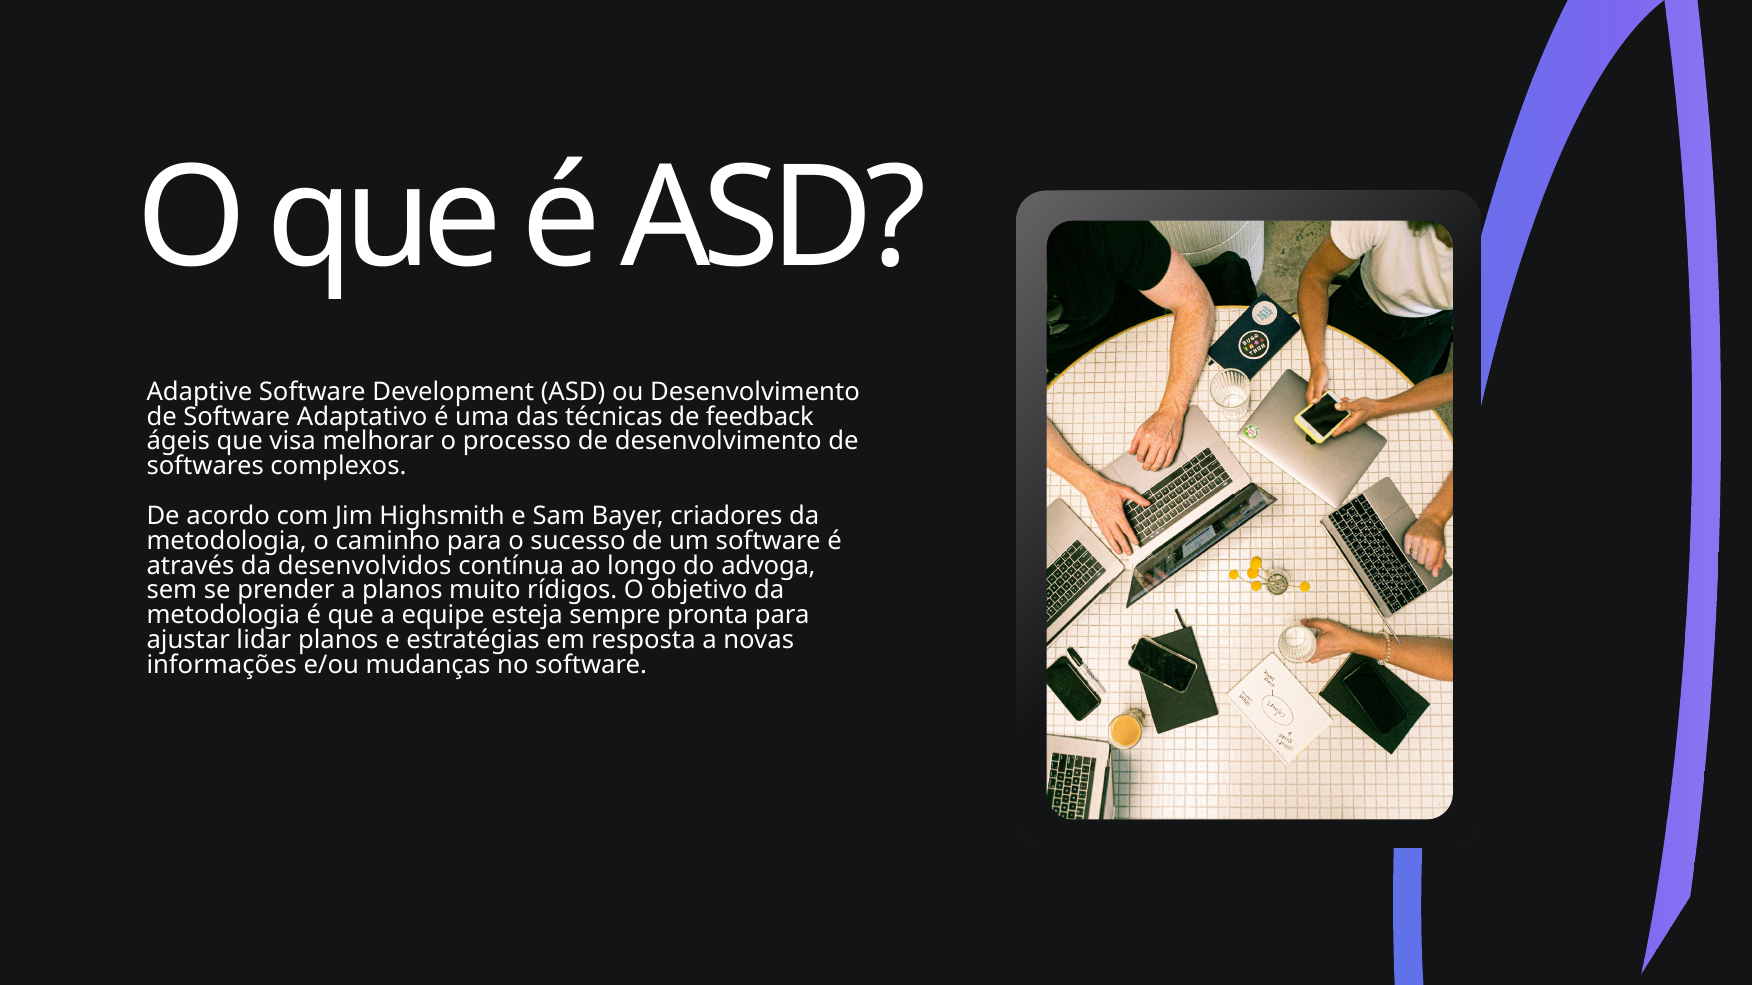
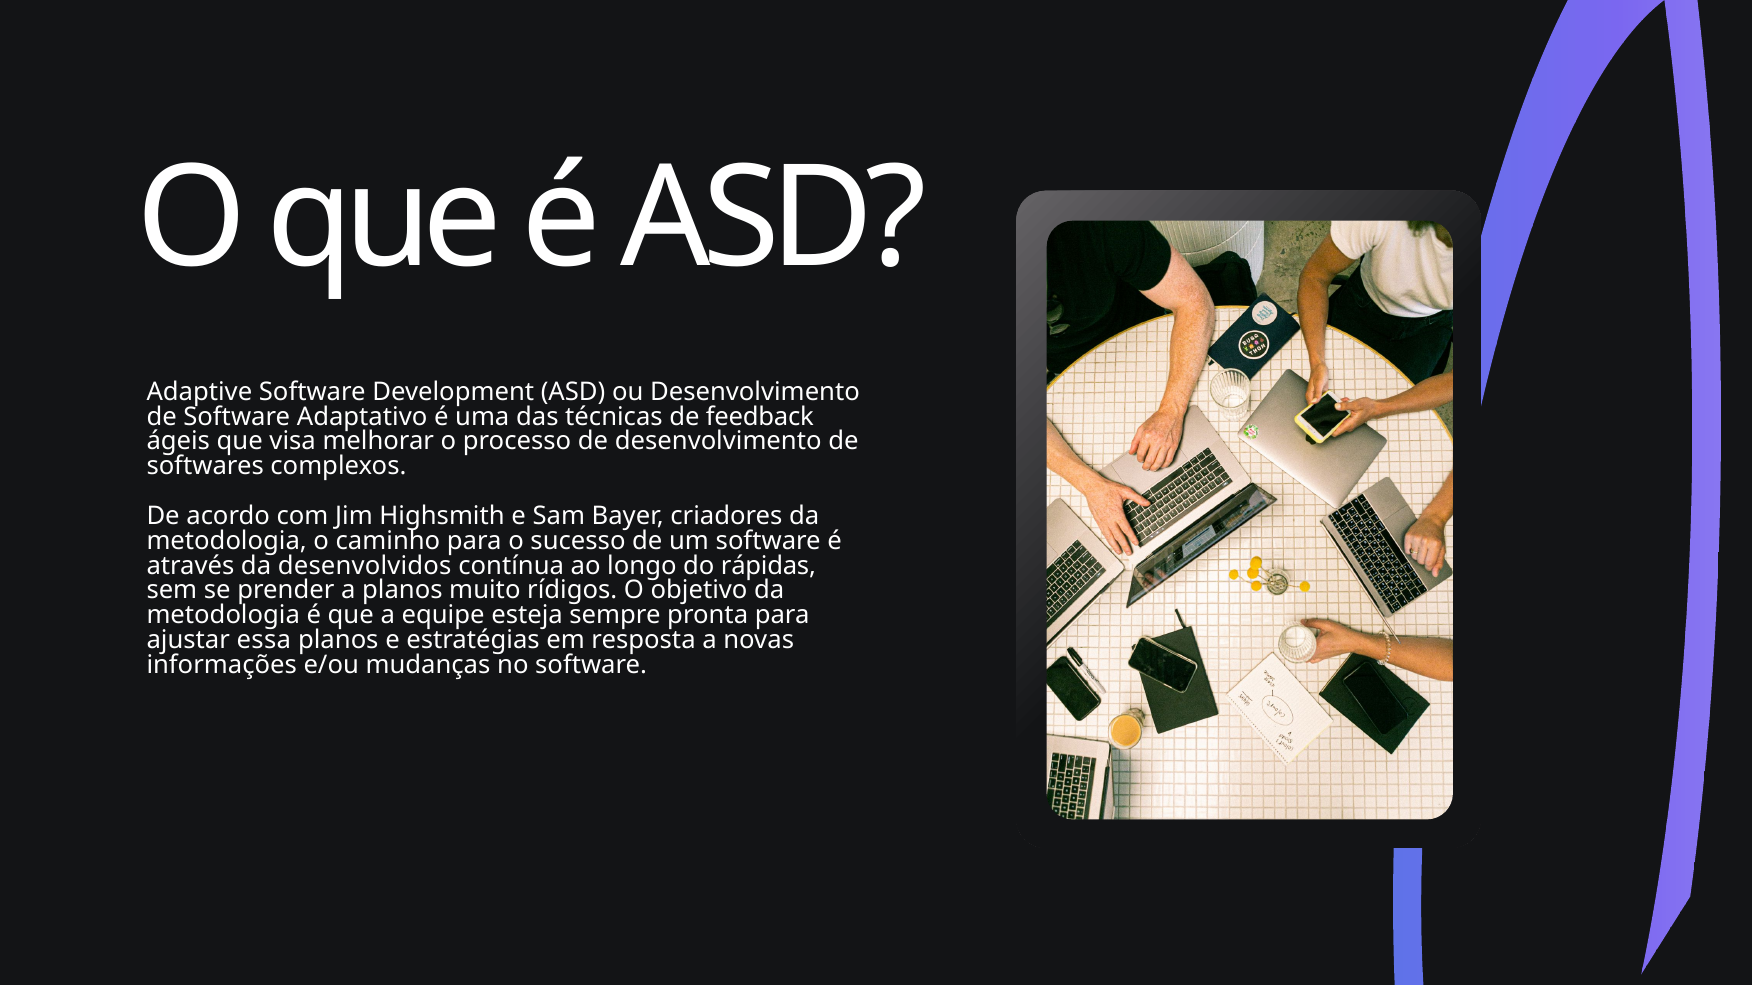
advoga: advoga -> rápidas
lidar: lidar -> essa
